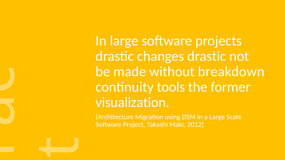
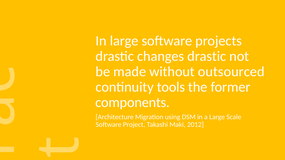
breakdown: breakdown -> outsourced
visualization: visualization -> components
